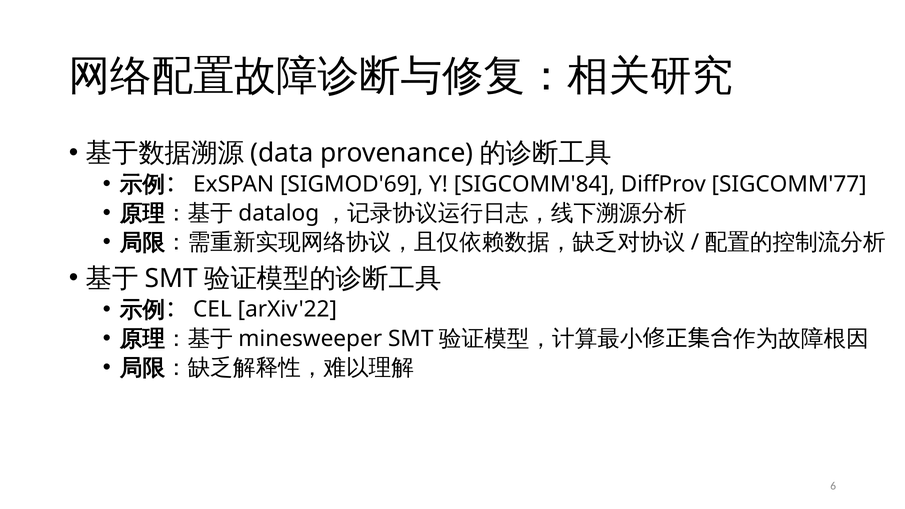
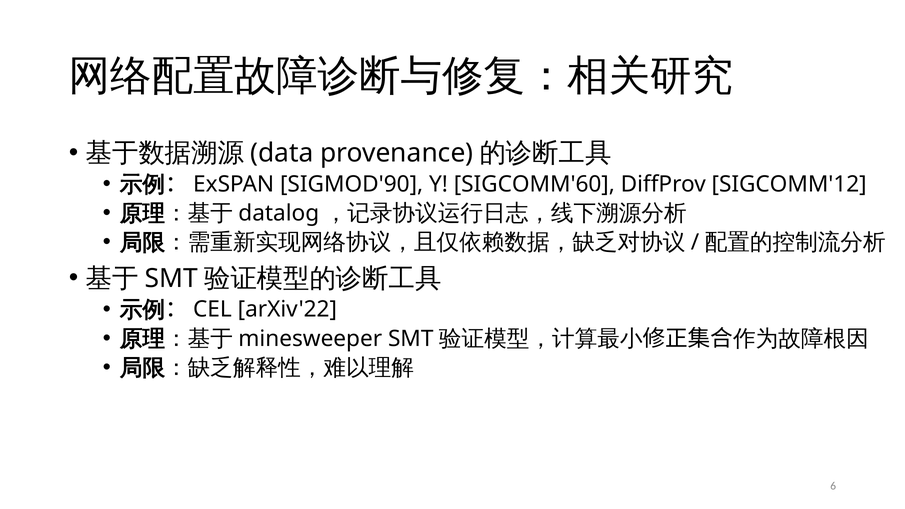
SIGMOD'69: SIGMOD'69 -> SIGMOD'90
SIGCOMM'84: SIGCOMM'84 -> SIGCOMM'60
SIGCOMM'77: SIGCOMM'77 -> SIGCOMM'12
